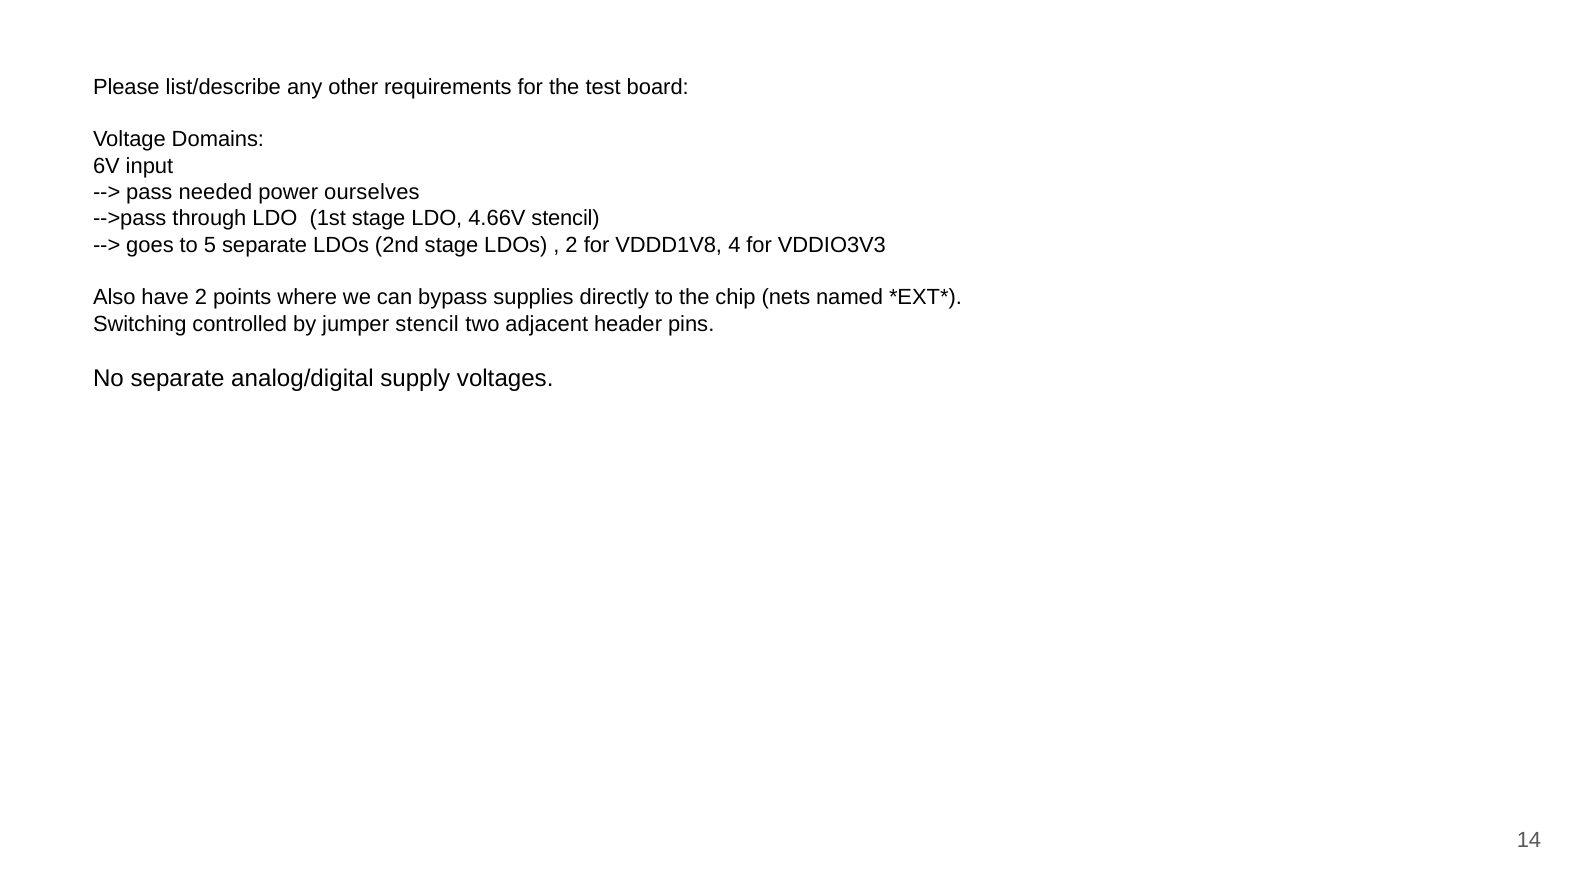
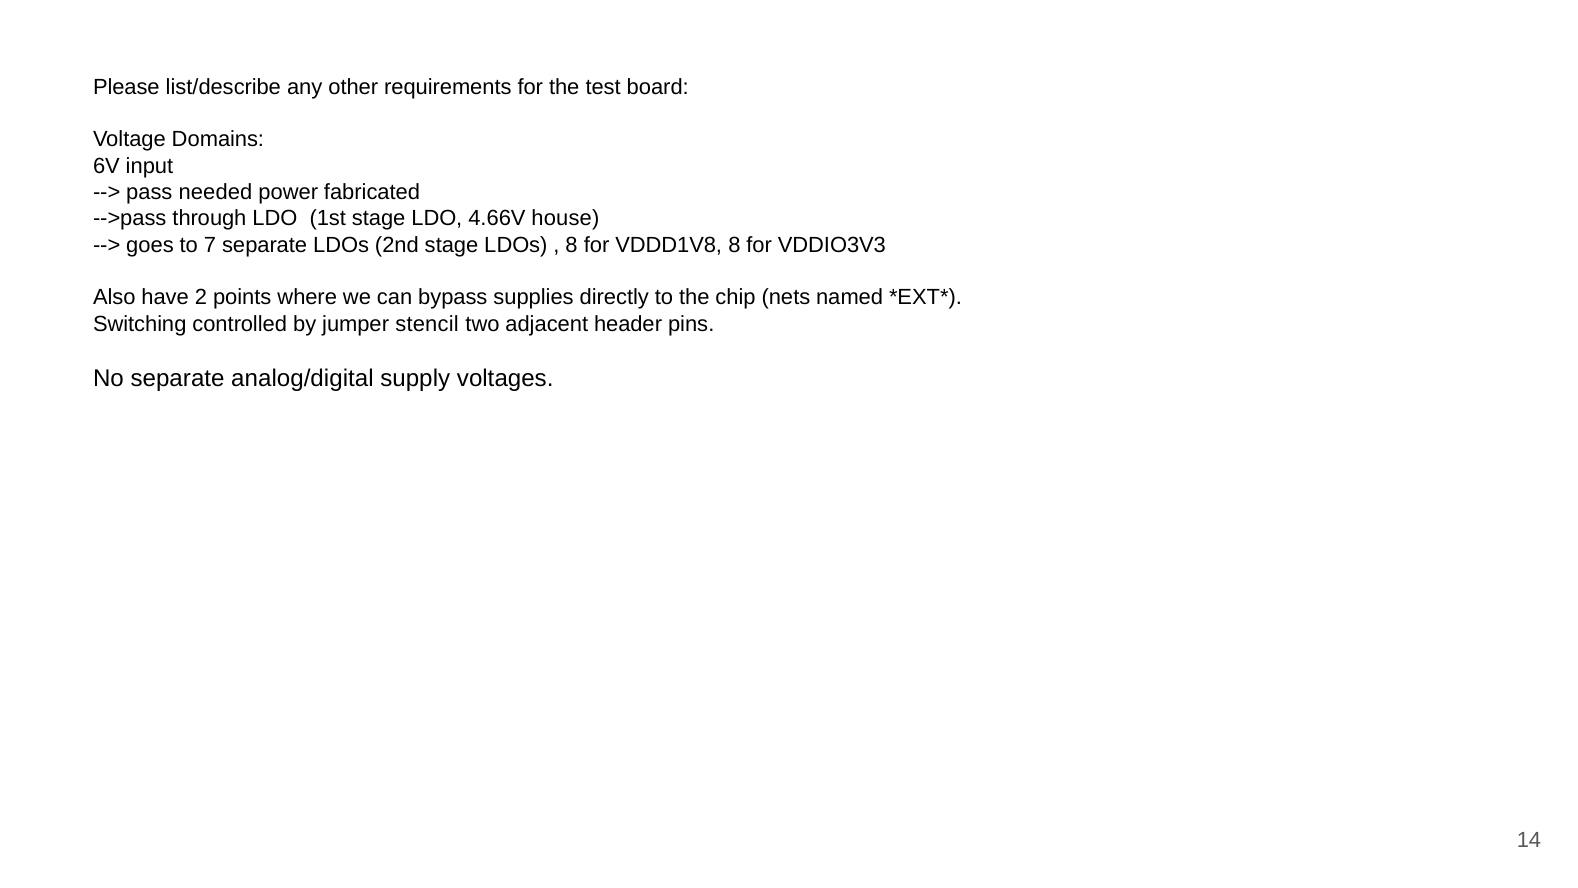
ourselves: ourselves -> fabricated
4.66V stencil: stencil -> house
5: 5 -> 7
2 at (572, 245): 2 -> 8
VDDD1V8 4: 4 -> 8
